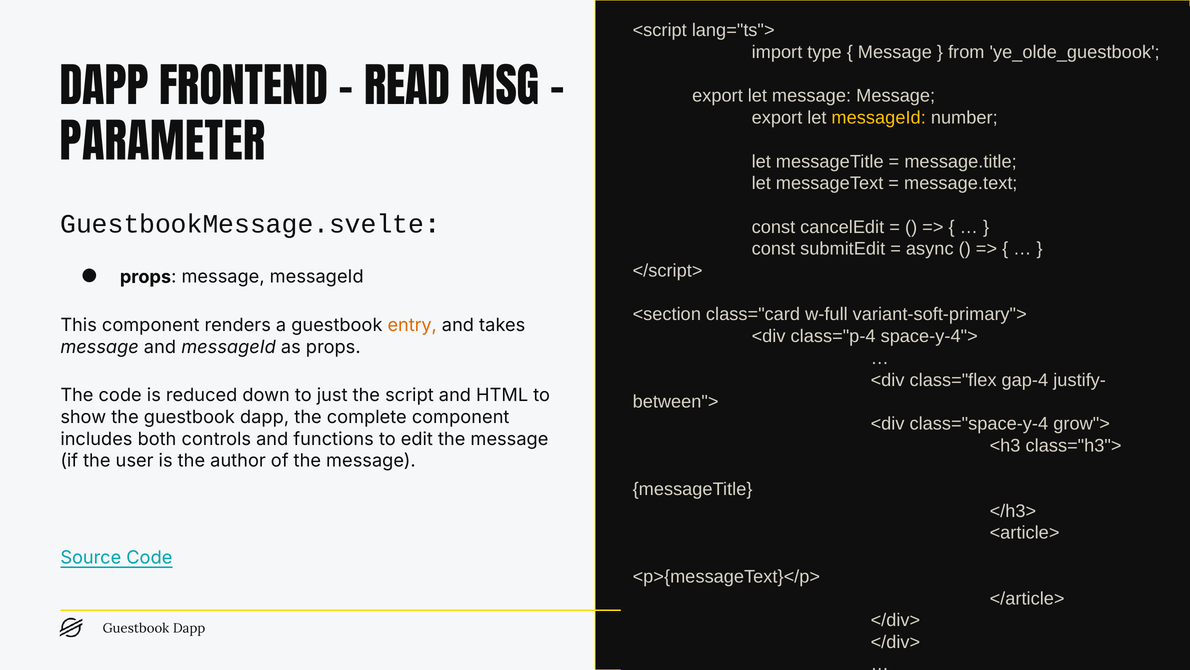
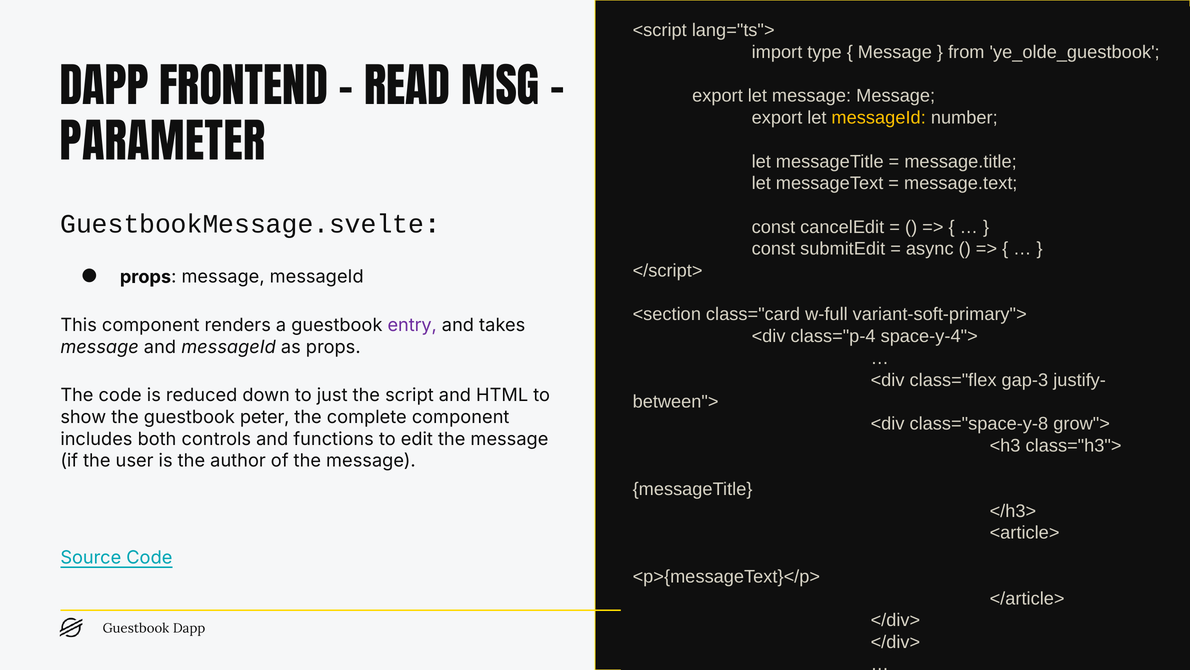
entry colour: orange -> purple
gap-4: gap-4 -> gap-3
the guestbook dapp: dapp -> peter
class="space-y-4: class="space-y-4 -> class="space-y-8
